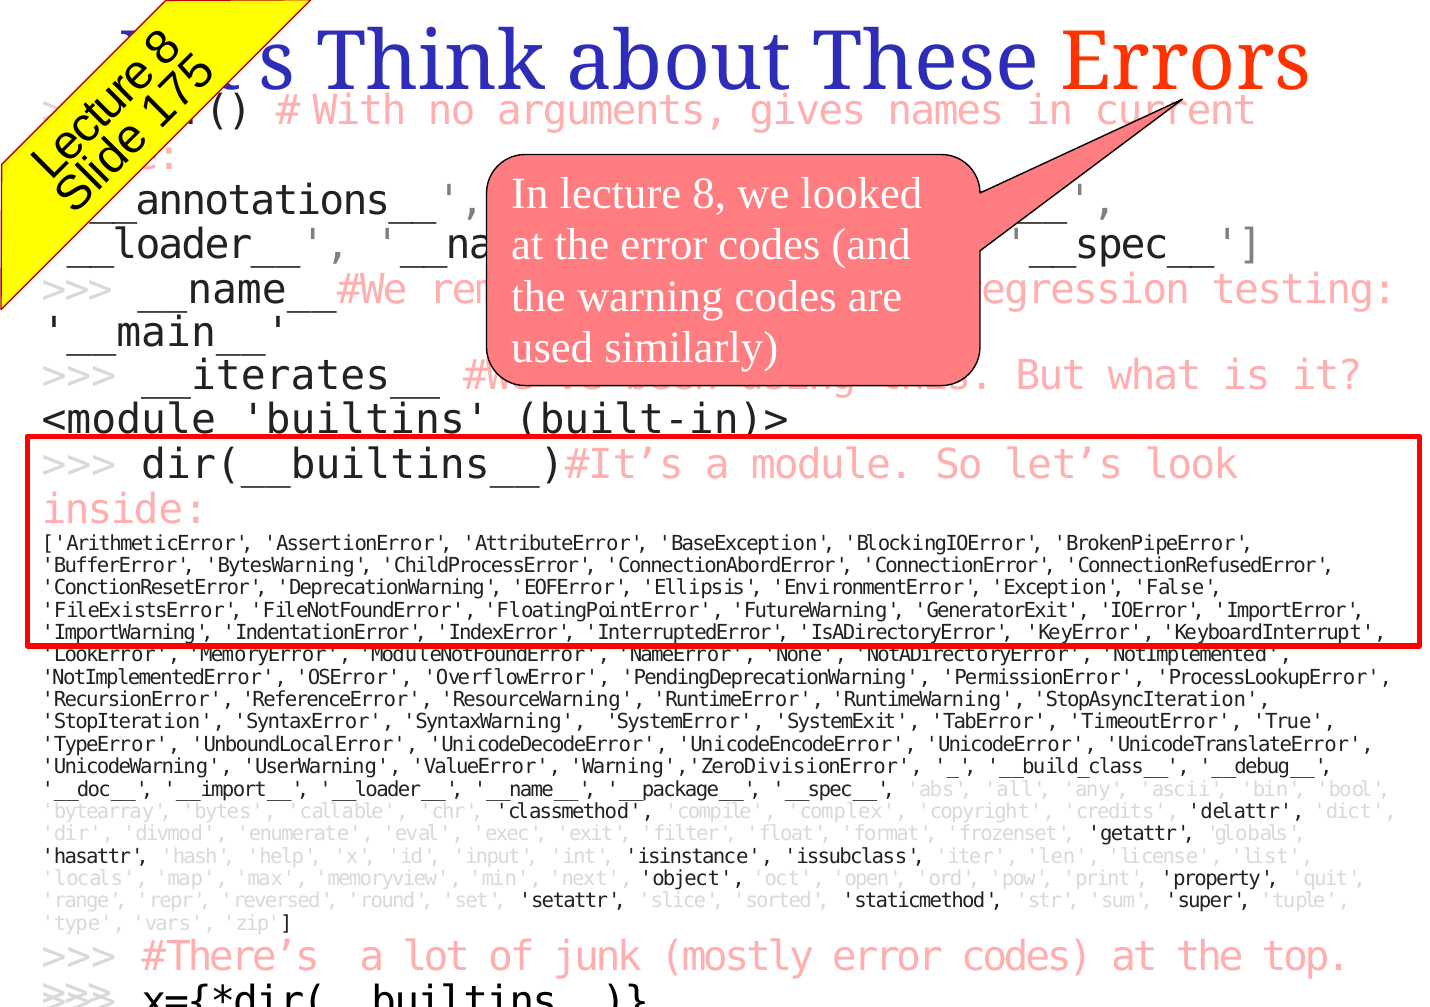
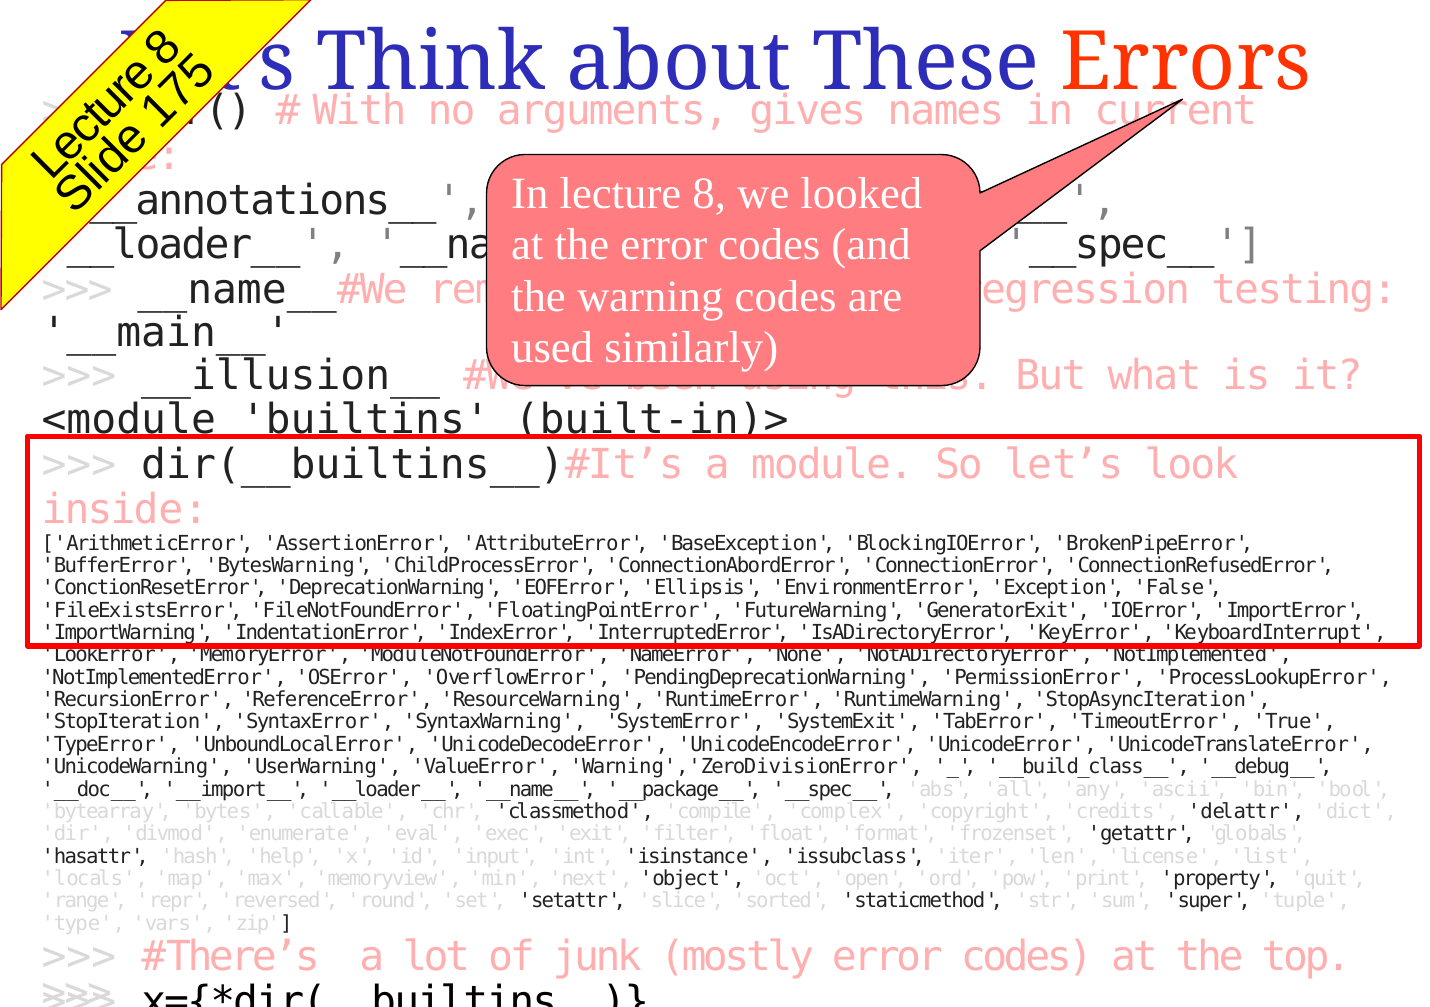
__iterates__: __iterates__ -> __illusion__
